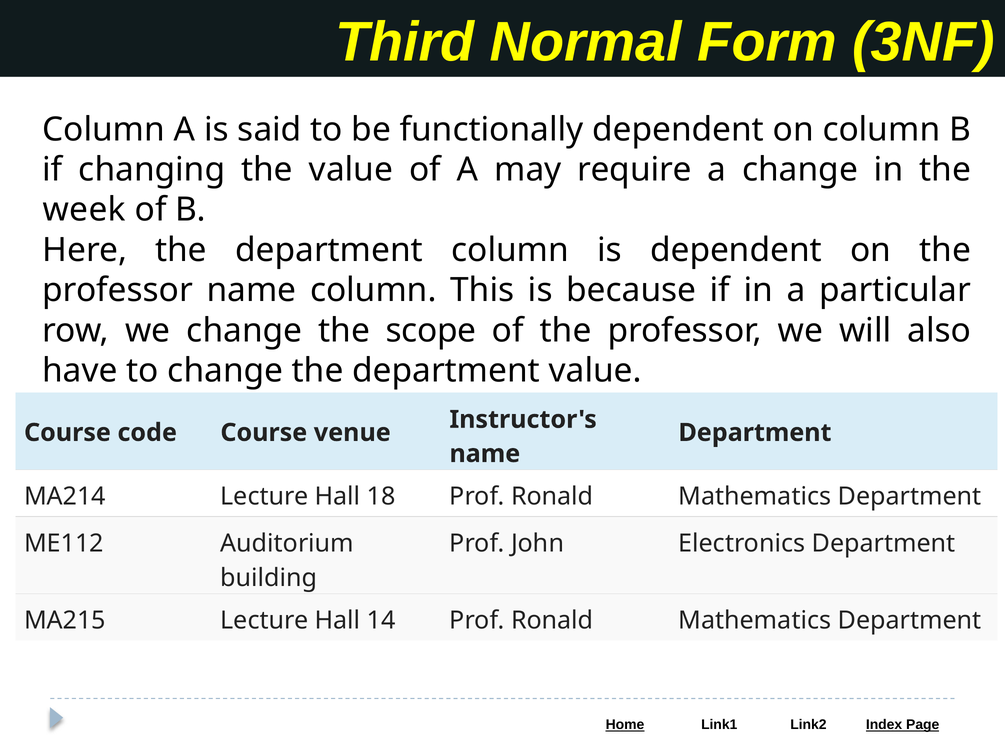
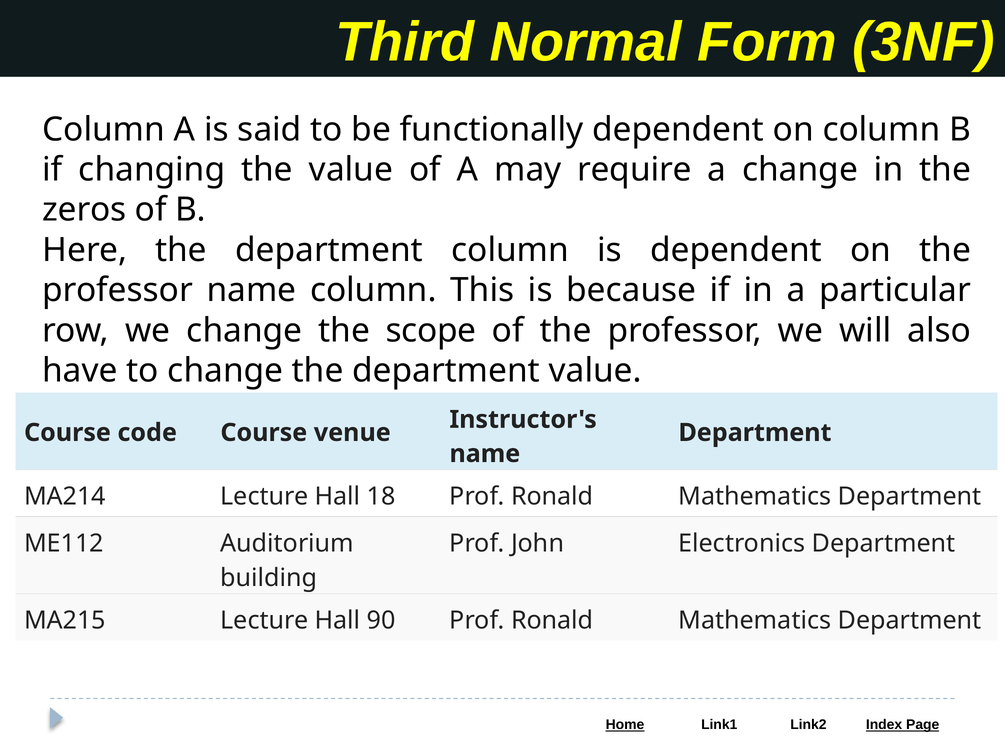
week: week -> zeros
14: 14 -> 90
